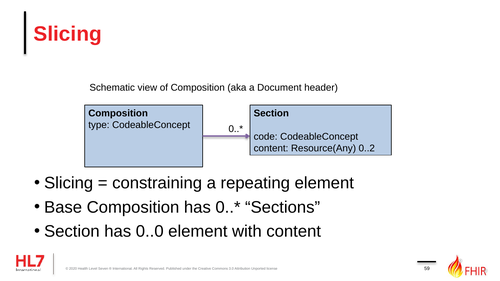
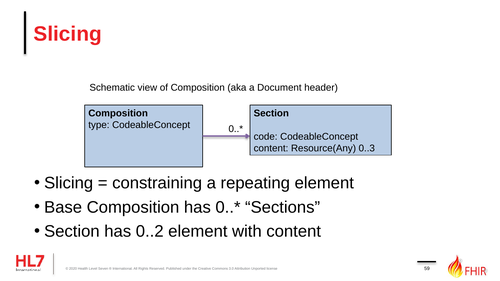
0..2: 0..2 -> 0..3
0..0: 0..0 -> 0..2
